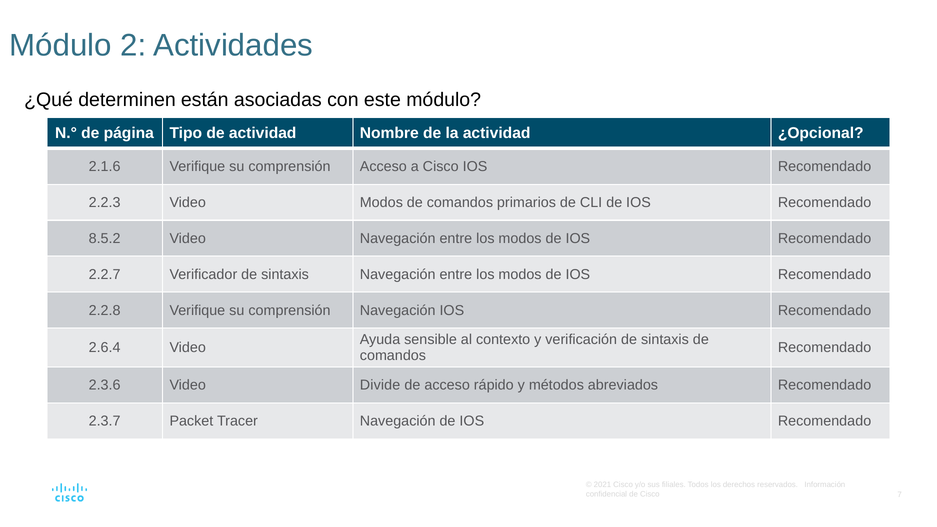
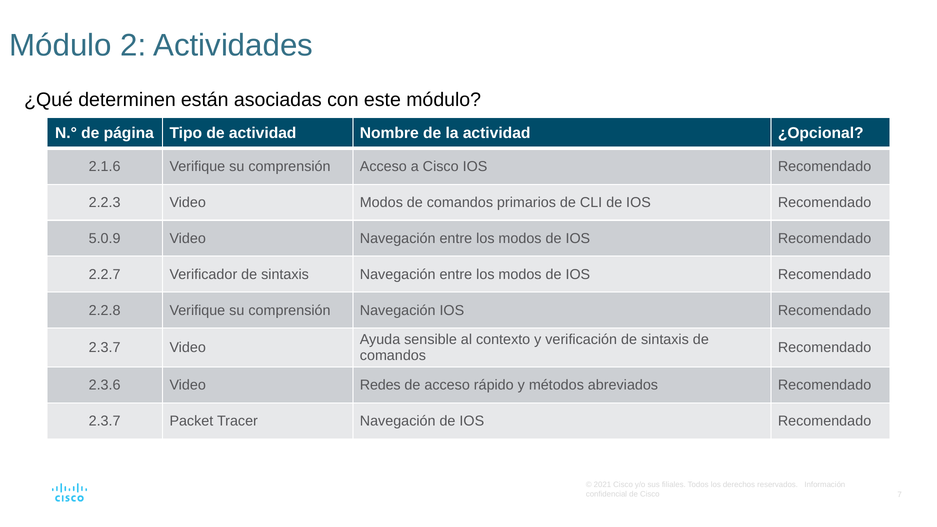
8.5.2: 8.5.2 -> 5.0.9
2.6.4 at (105, 348): 2.6.4 -> 2.3.7
Divide: Divide -> Redes
